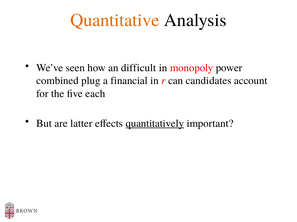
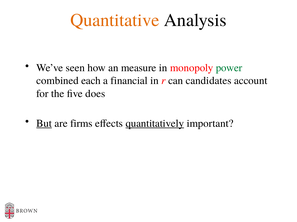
difficult: difficult -> measure
power colour: black -> green
plug: plug -> each
each: each -> does
But underline: none -> present
latter: latter -> firms
